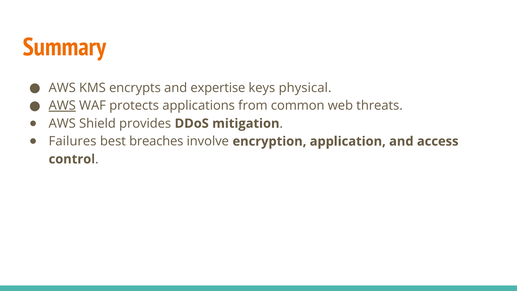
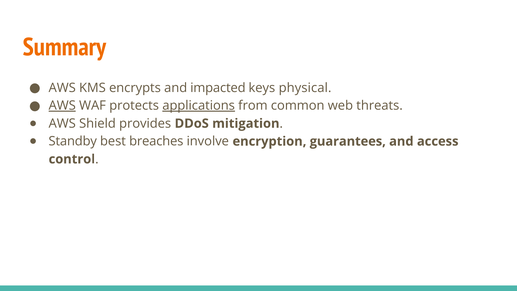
expertise: expertise -> impacted
applications underline: none -> present
Failures: Failures -> Standby
application: application -> guarantees
